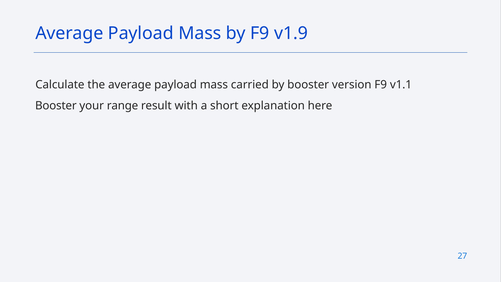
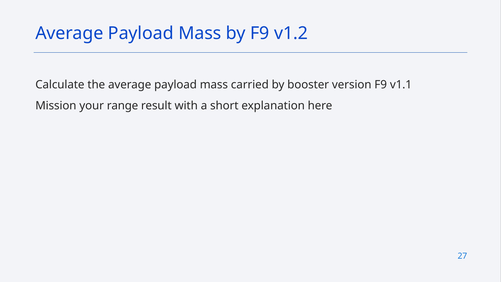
v1.9: v1.9 -> v1.2
Booster at (56, 106): Booster -> Mission
